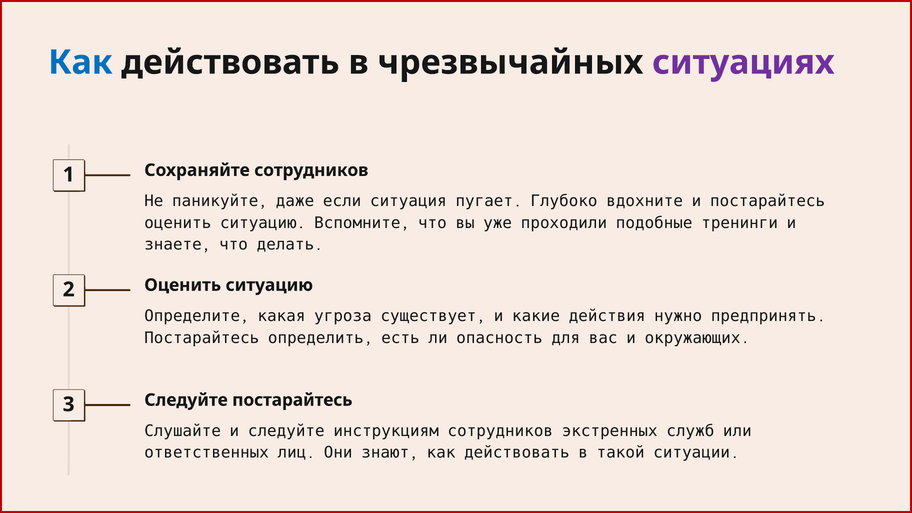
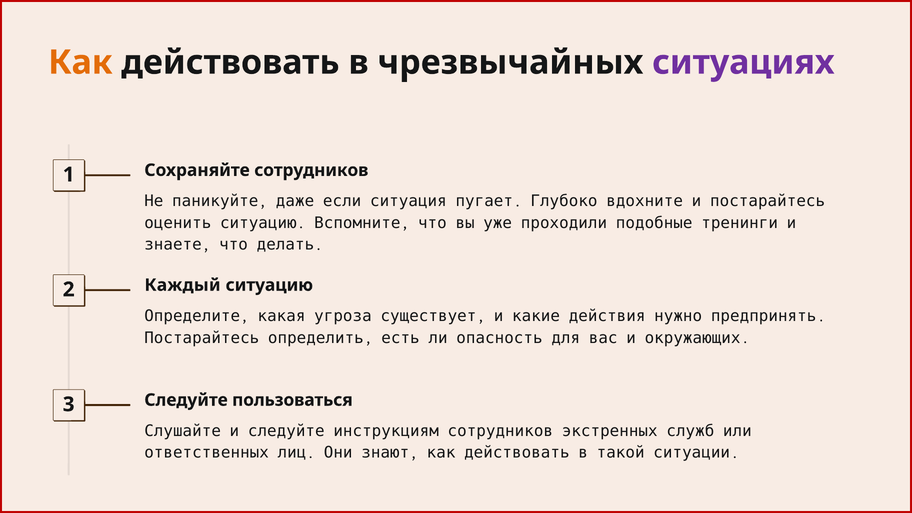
Как at (80, 62) colour: blue -> orange
2 Оценить: Оценить -> Каждый
Следуйте постарайтесь: постарайтесь -> пользоваться
